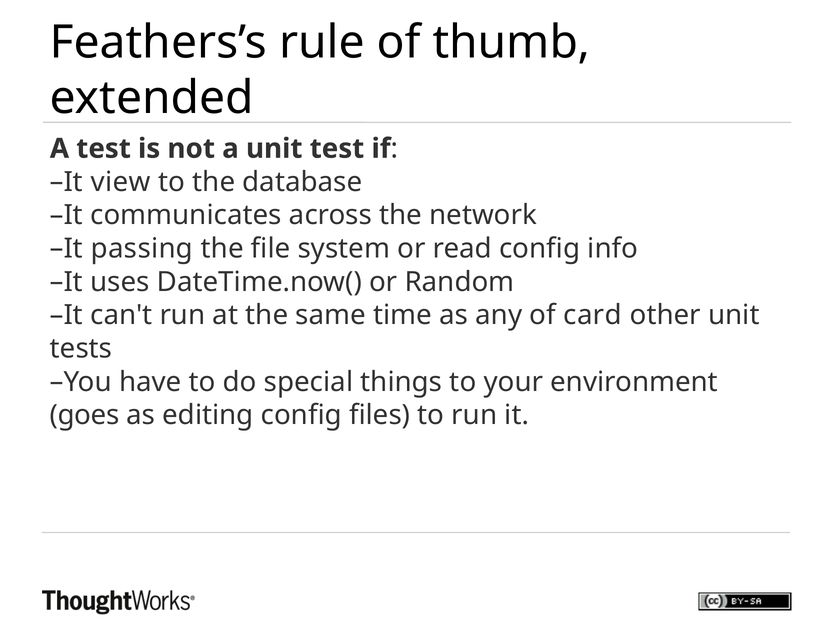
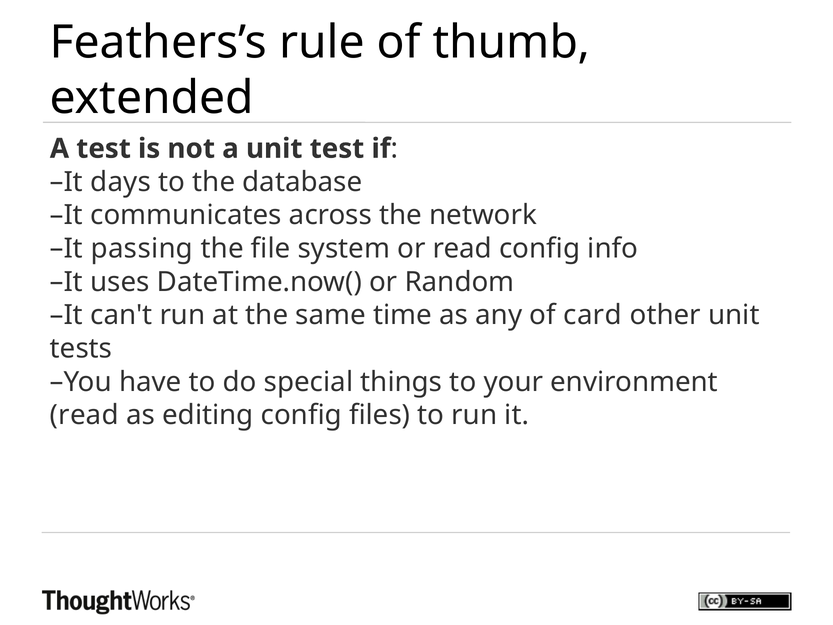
view: view -> days
goes at (85, 415): goes -> read
